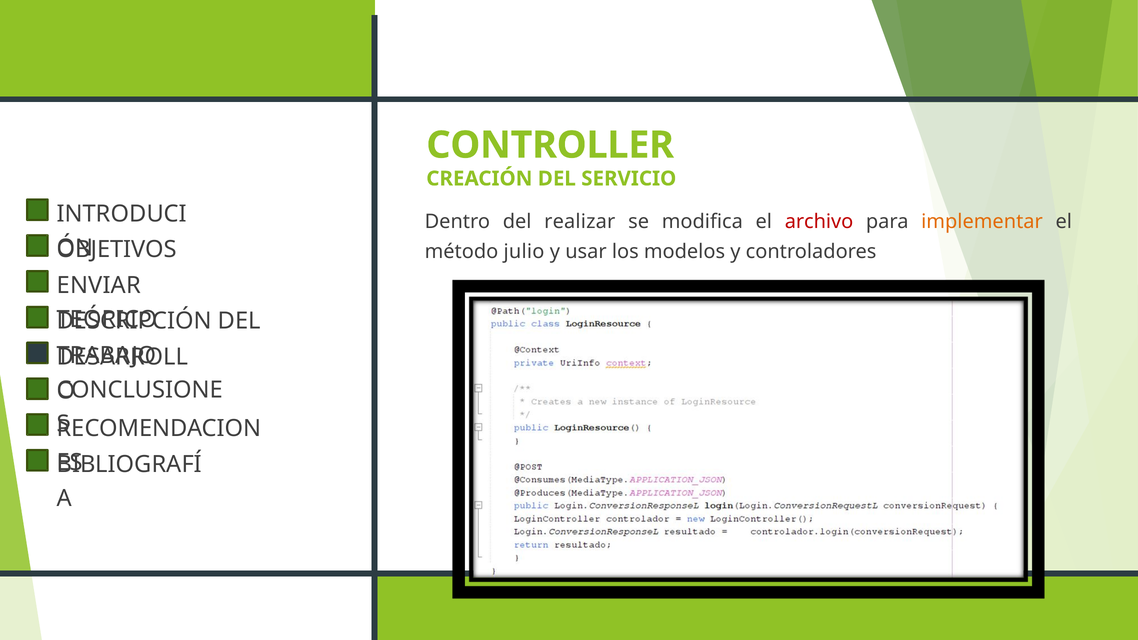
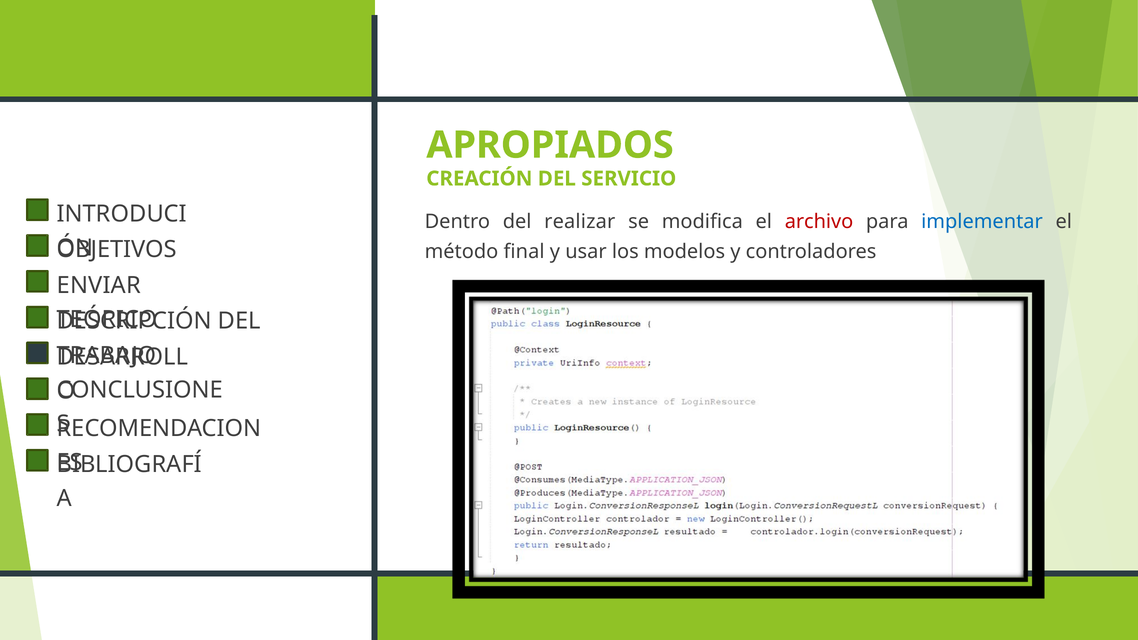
CONTROLLER: CONTROLLER -> APROPIADOS
implementar colour: orange -> blue
julio: julio -> final
